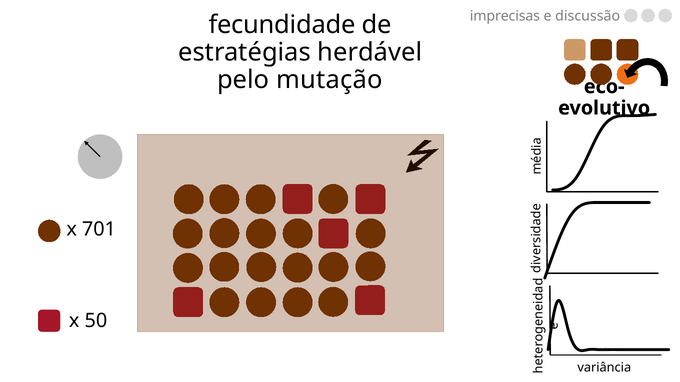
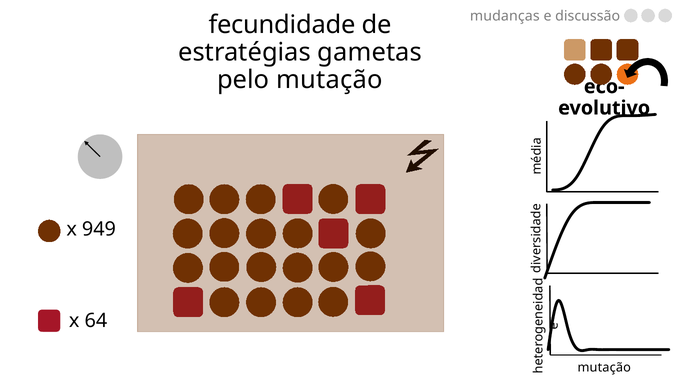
imprecisas: imprecisas -> mudanças
herdável: herdável -> gametas
701: 701 -> 949
50: 50 -> 64
variância at (604, 368): variância -> mutação
